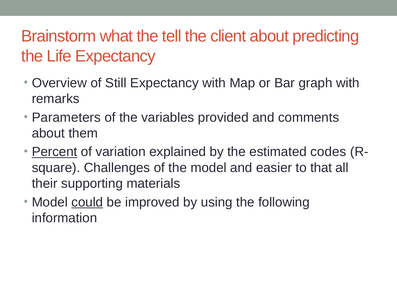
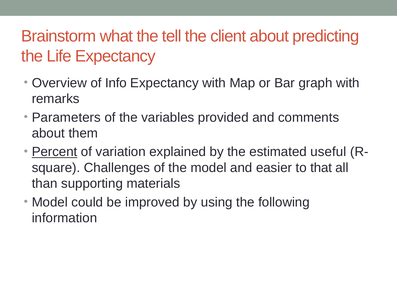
Still: Still -> Info
codes: codes -> useful
their: their -> than
could underline: present -> none
